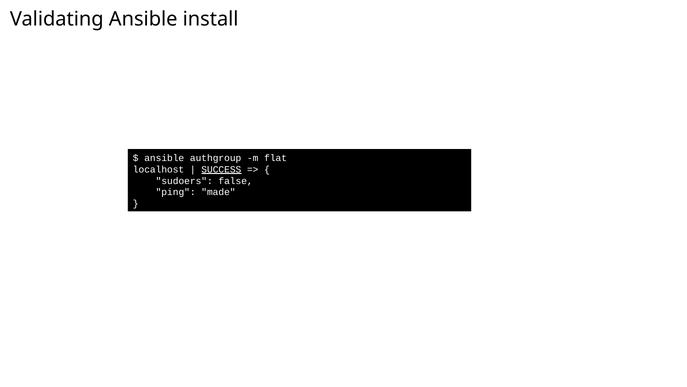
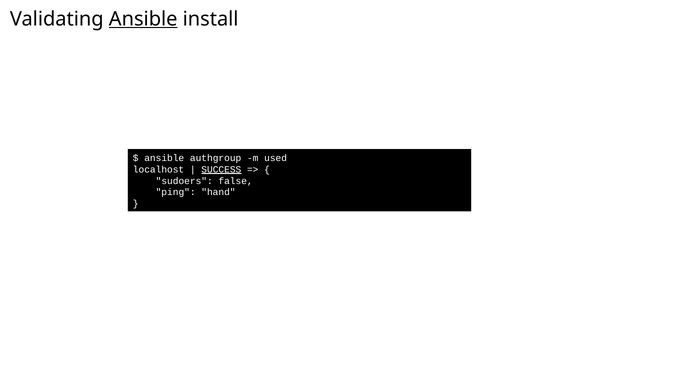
Ansible at (143, 19) underline: none -> present
flat: flat -> used
made: made -> hand
